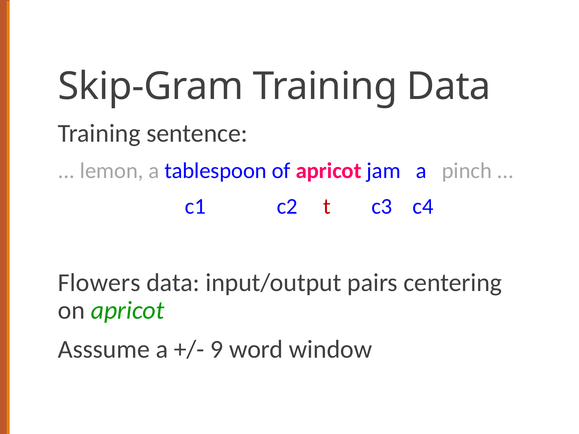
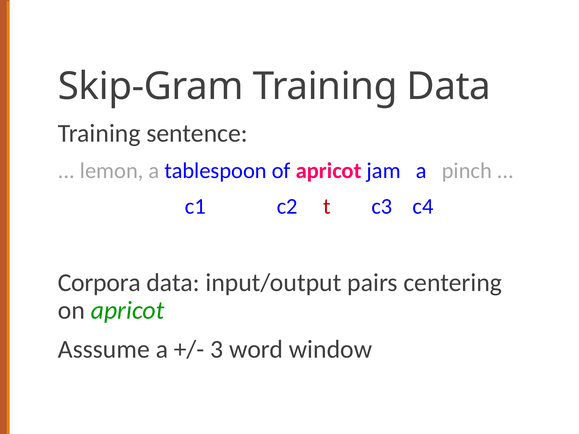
Flowers: Flowers -> Corpora
9: 9 -> 3
